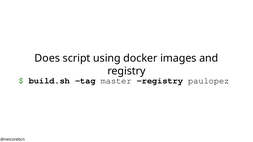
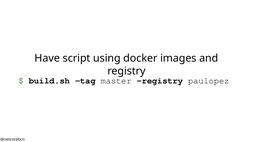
Does: Does -> Have
